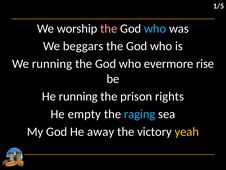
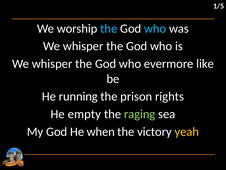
the at (109, 28) colour: pink -> light blue
beggars at (83, 46): beggars -> whisper
running at (52, 64): running -> whisper
rise: rise -> like
raging colour: light blue -> light green
away: away -> when
